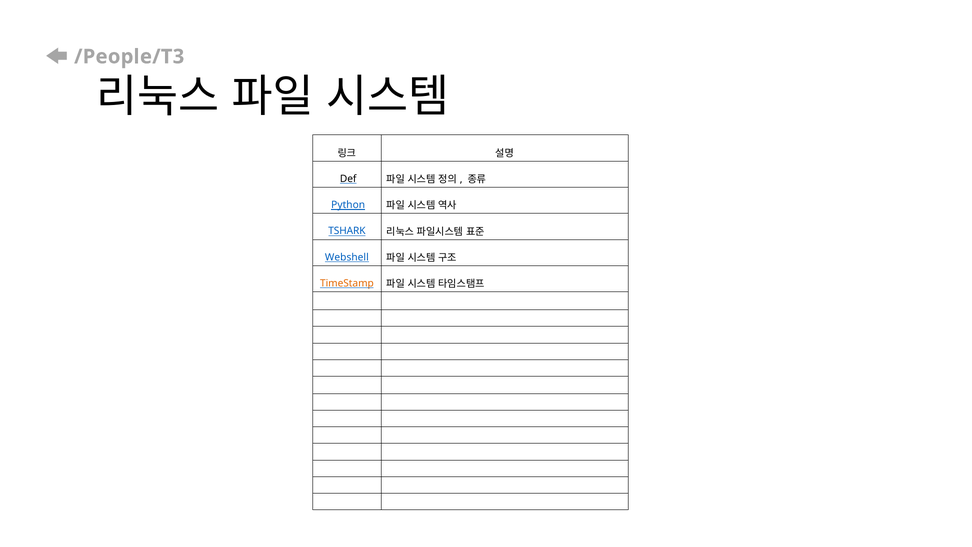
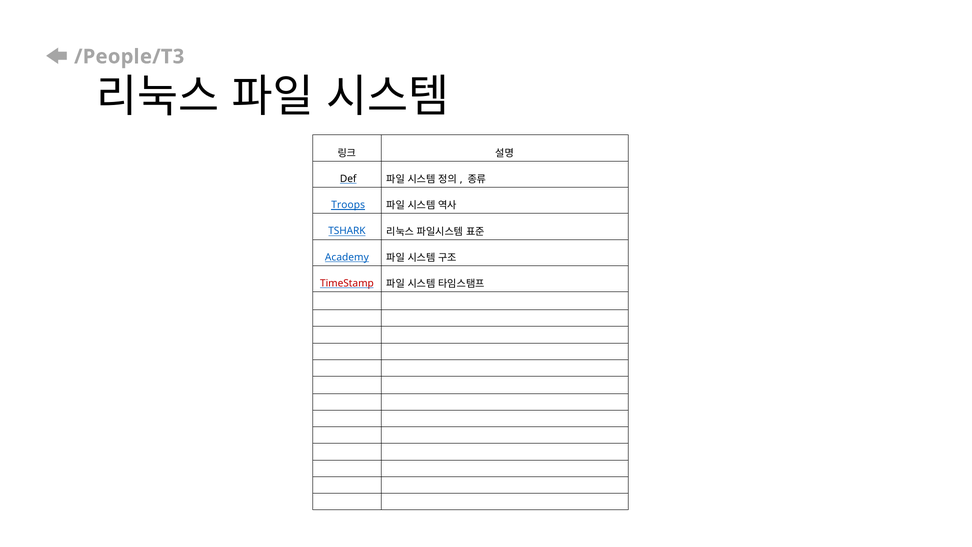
Python: Python -> Troops
Webshell: Webshell -> Academy
TimeStamp colour: orange -> red
